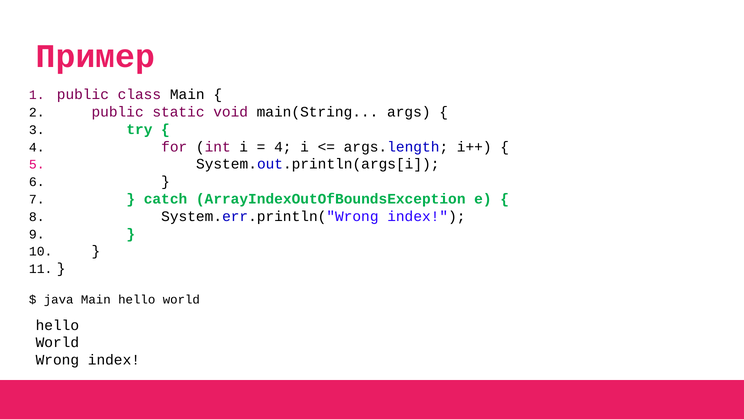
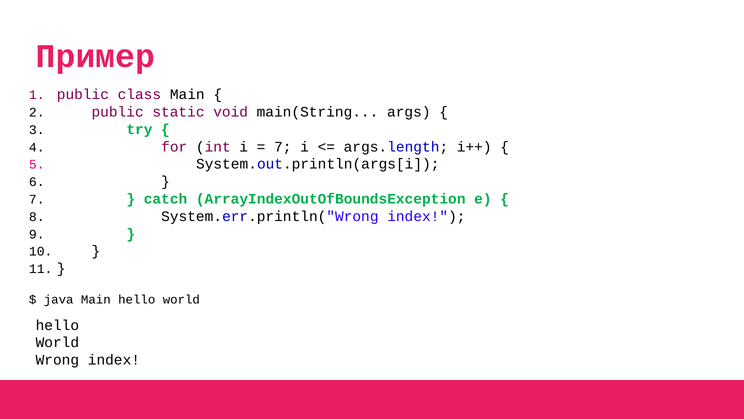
4 at (283, 147): 4 -> 7
